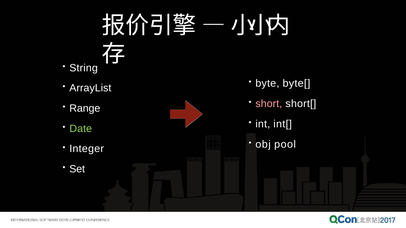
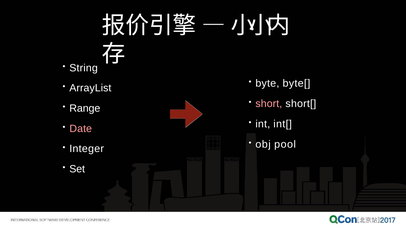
Date colour: light green -> pink
